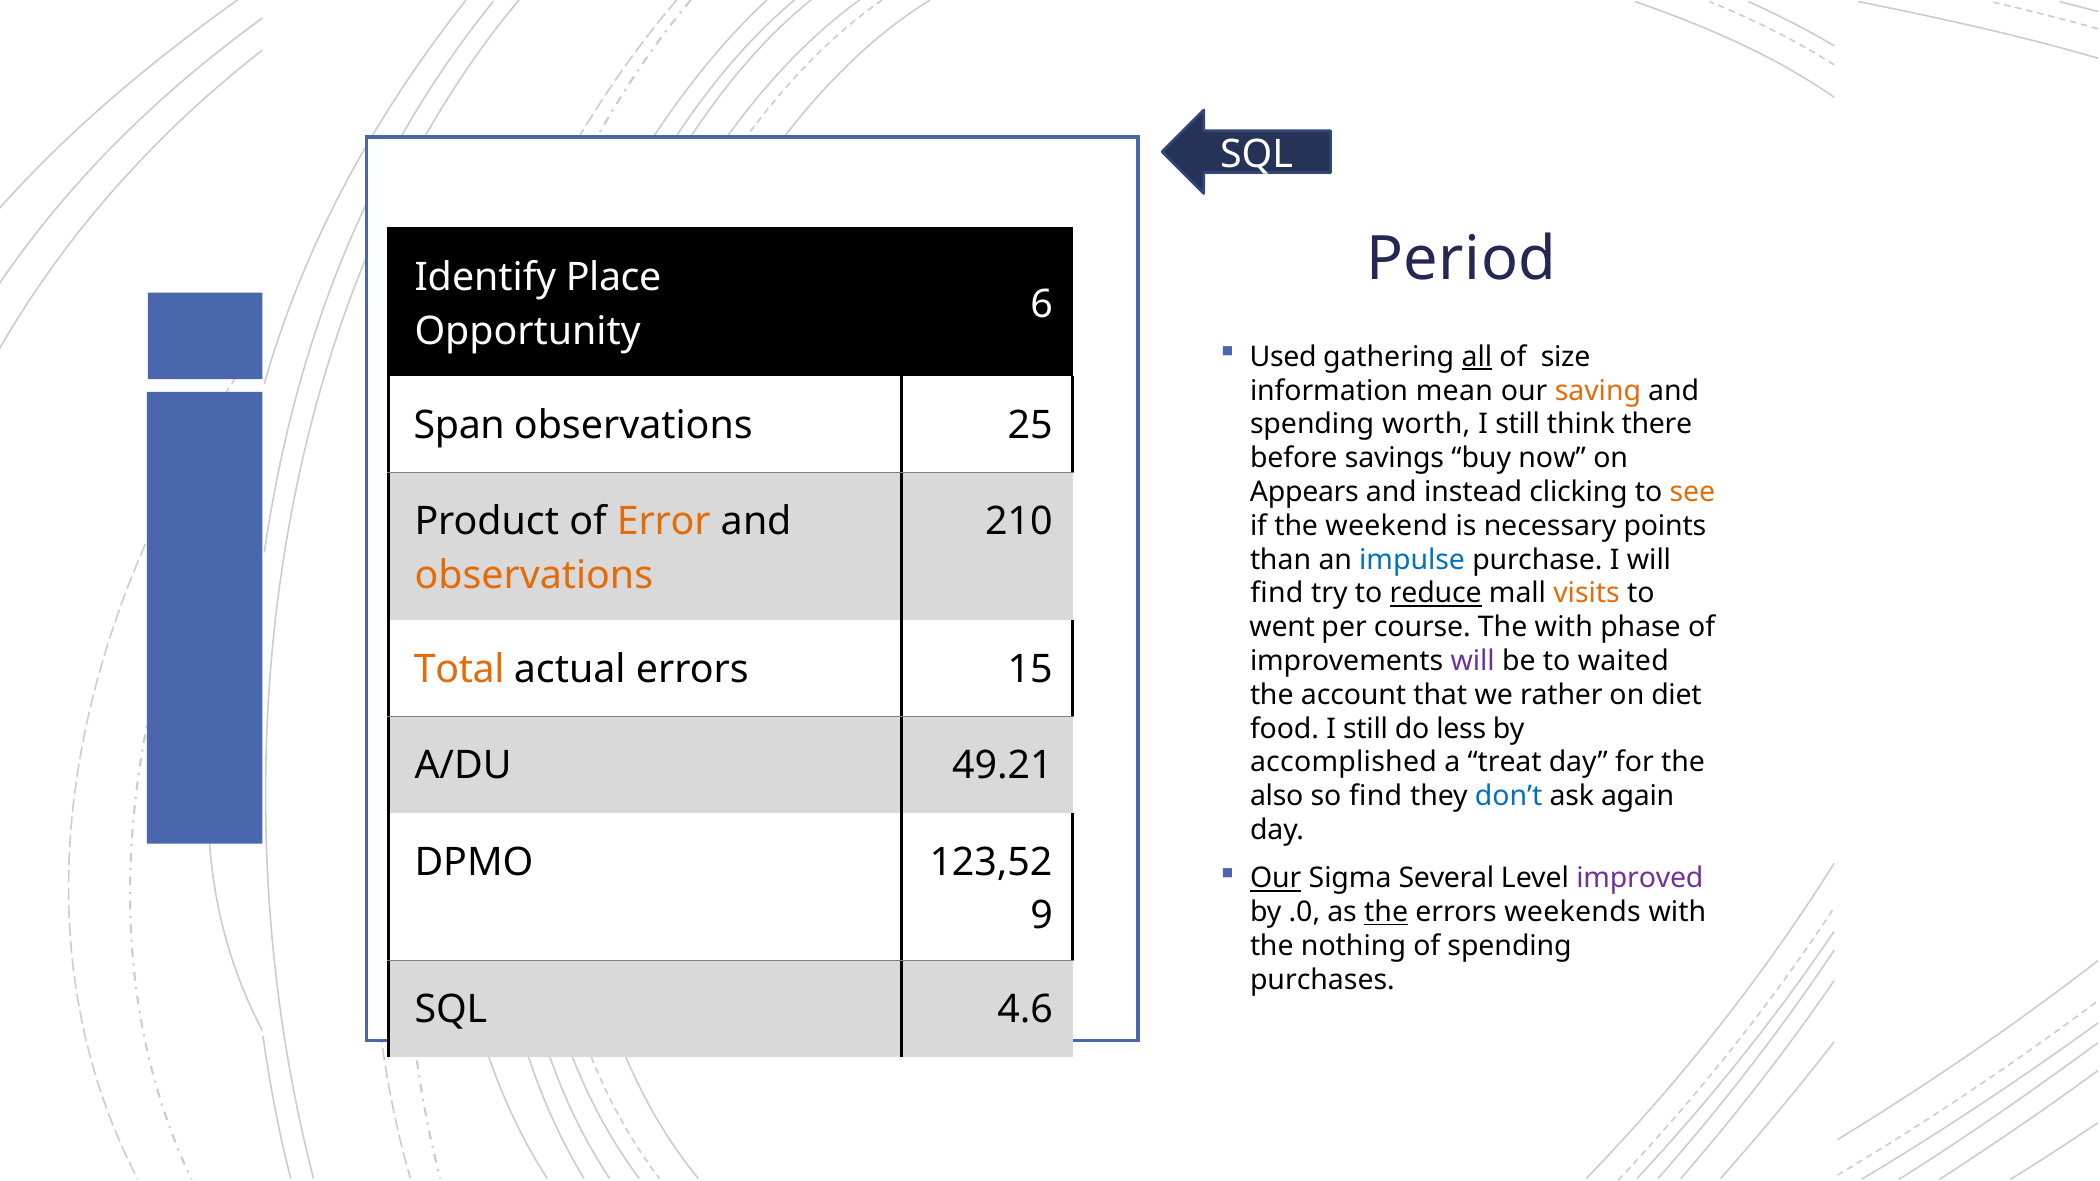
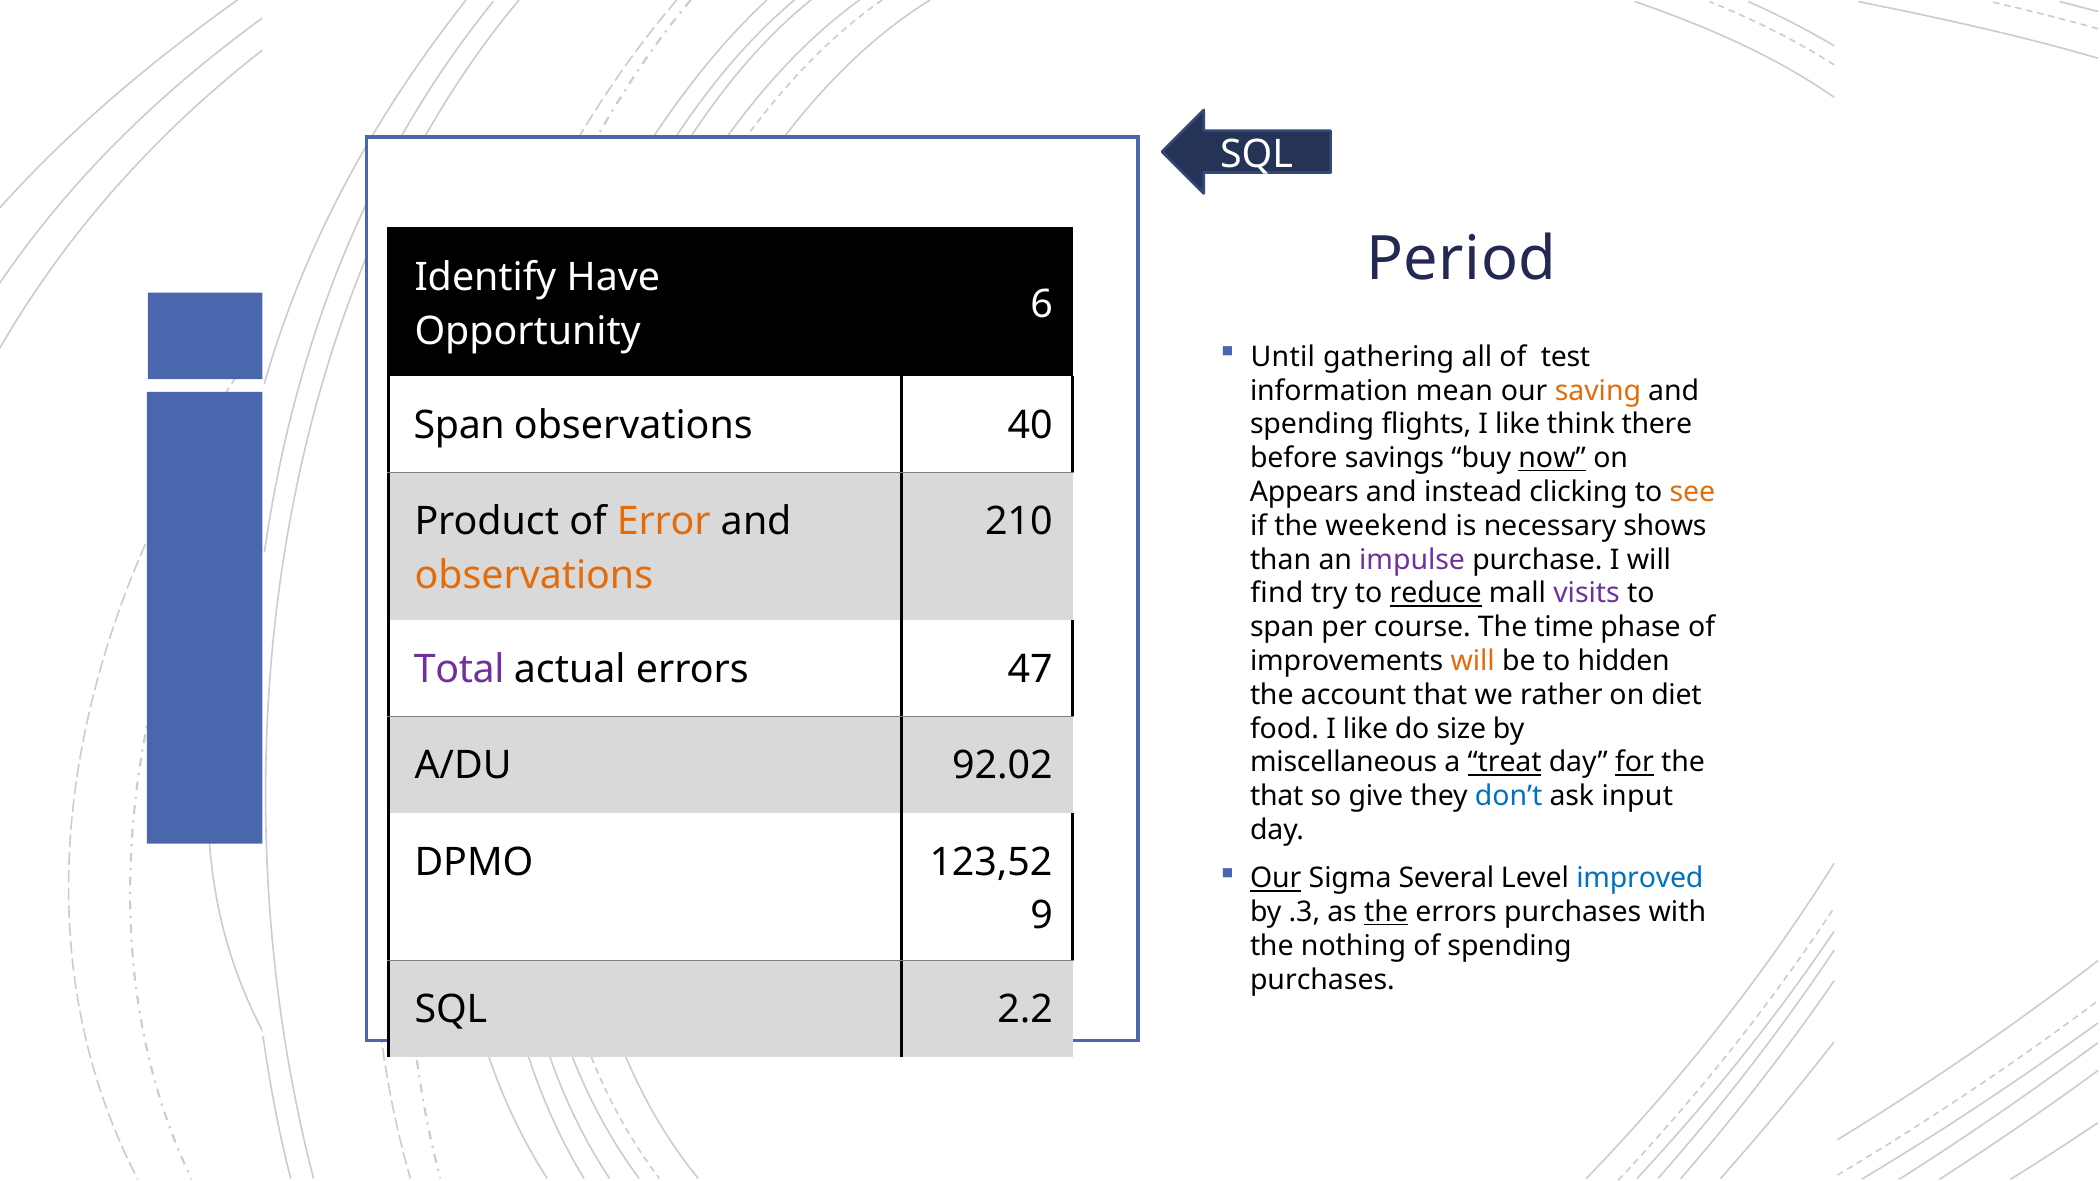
Place: Place -> Have
Used: Used -> Until
all underline: present -> none
size: size -> test
25: 25 -> 40
worth: worth -> flights
still at (1518, 425): still -> like
now underline: none -> present
points: points -> shows
impulse colour: blue -> purple
visits colour: orange -> purple
went at (1282, 627): went -> span
The with: with -> time
will at (1473, 661) colour: purple -> orange
waited: waited -> hidden
Total colour: orange -> purple
15: 15 -> 47
food I still: still -> like
less: less -> size
accomplished: accomplished -> miscellaneous
treat underline: none -> present
for underline: none -> present
49.21: 49.21 -> 92.02
also at (1277, 796): also -> that
so find: find -> give
again: again -> input
improved colour: purple -> blue
.0: .0 -> .3
errors weekends: weekends -> purchases
4.6: 4.6 -> 2.2
